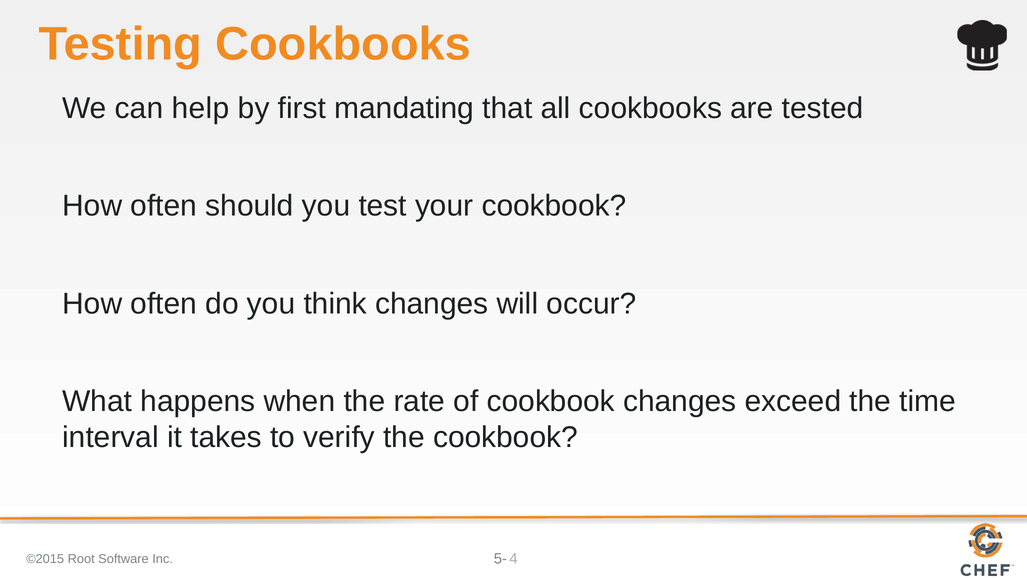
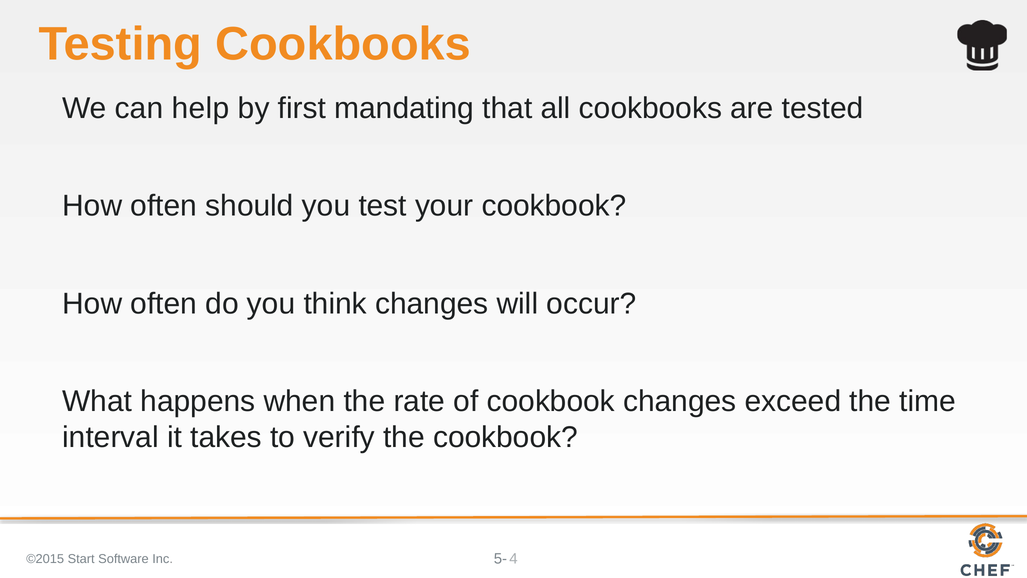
Root: Root -> Start
